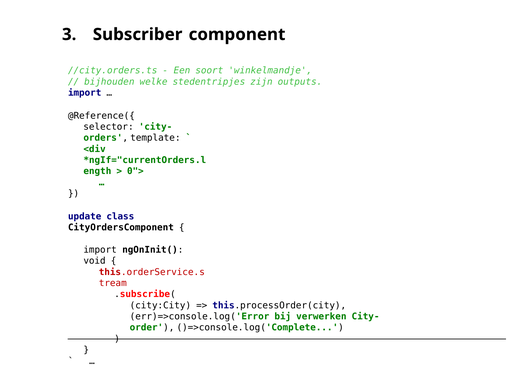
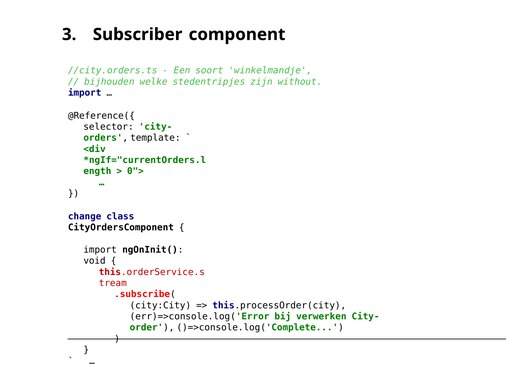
outputs: outputs -> without
update: update -> change
